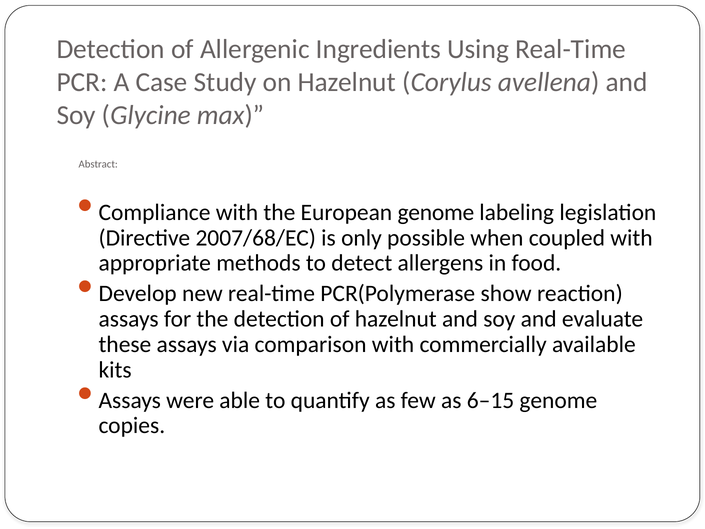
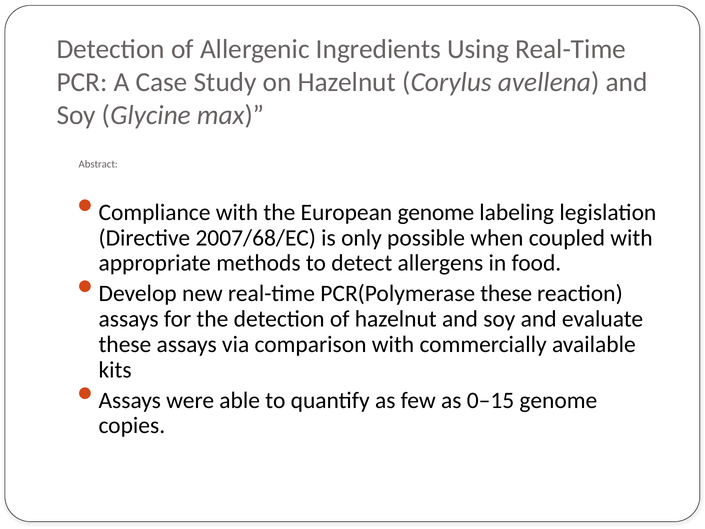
PCR(Polymerase show: show -> these
6–15: 6–15 -> 0–15
